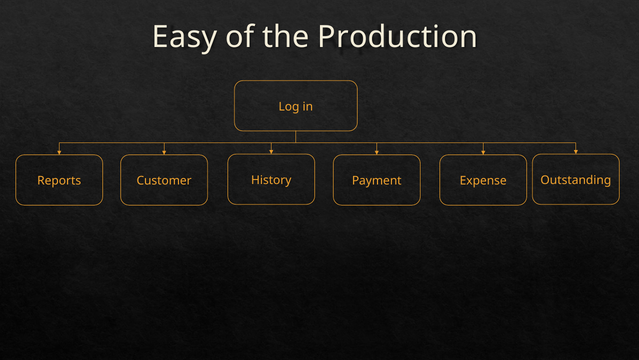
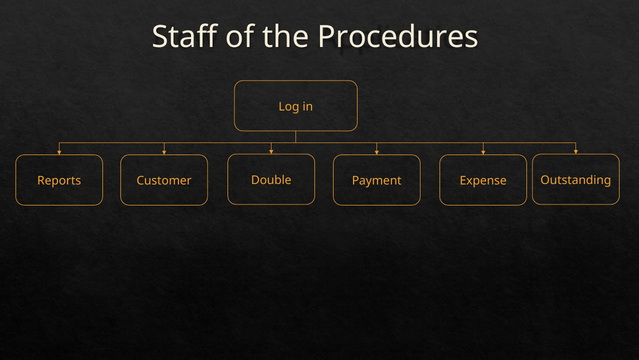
Easy: Easy -> Staff
Production: Production -> Procedures
History: History -> Double
